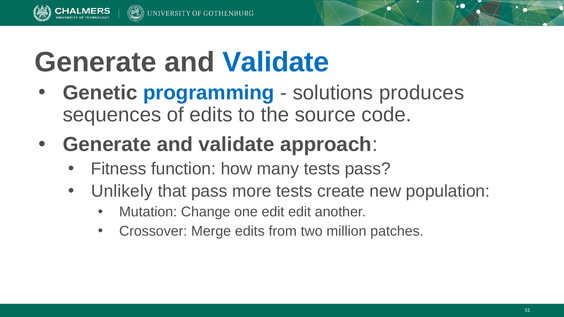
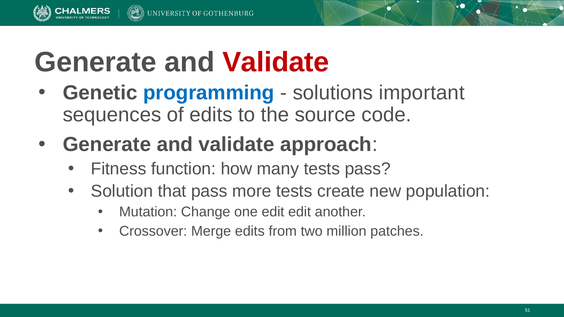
Validate at (276, 62) colour: blue -> red
produces: produces -> important
Unlikely: Unlikely -> Solution
